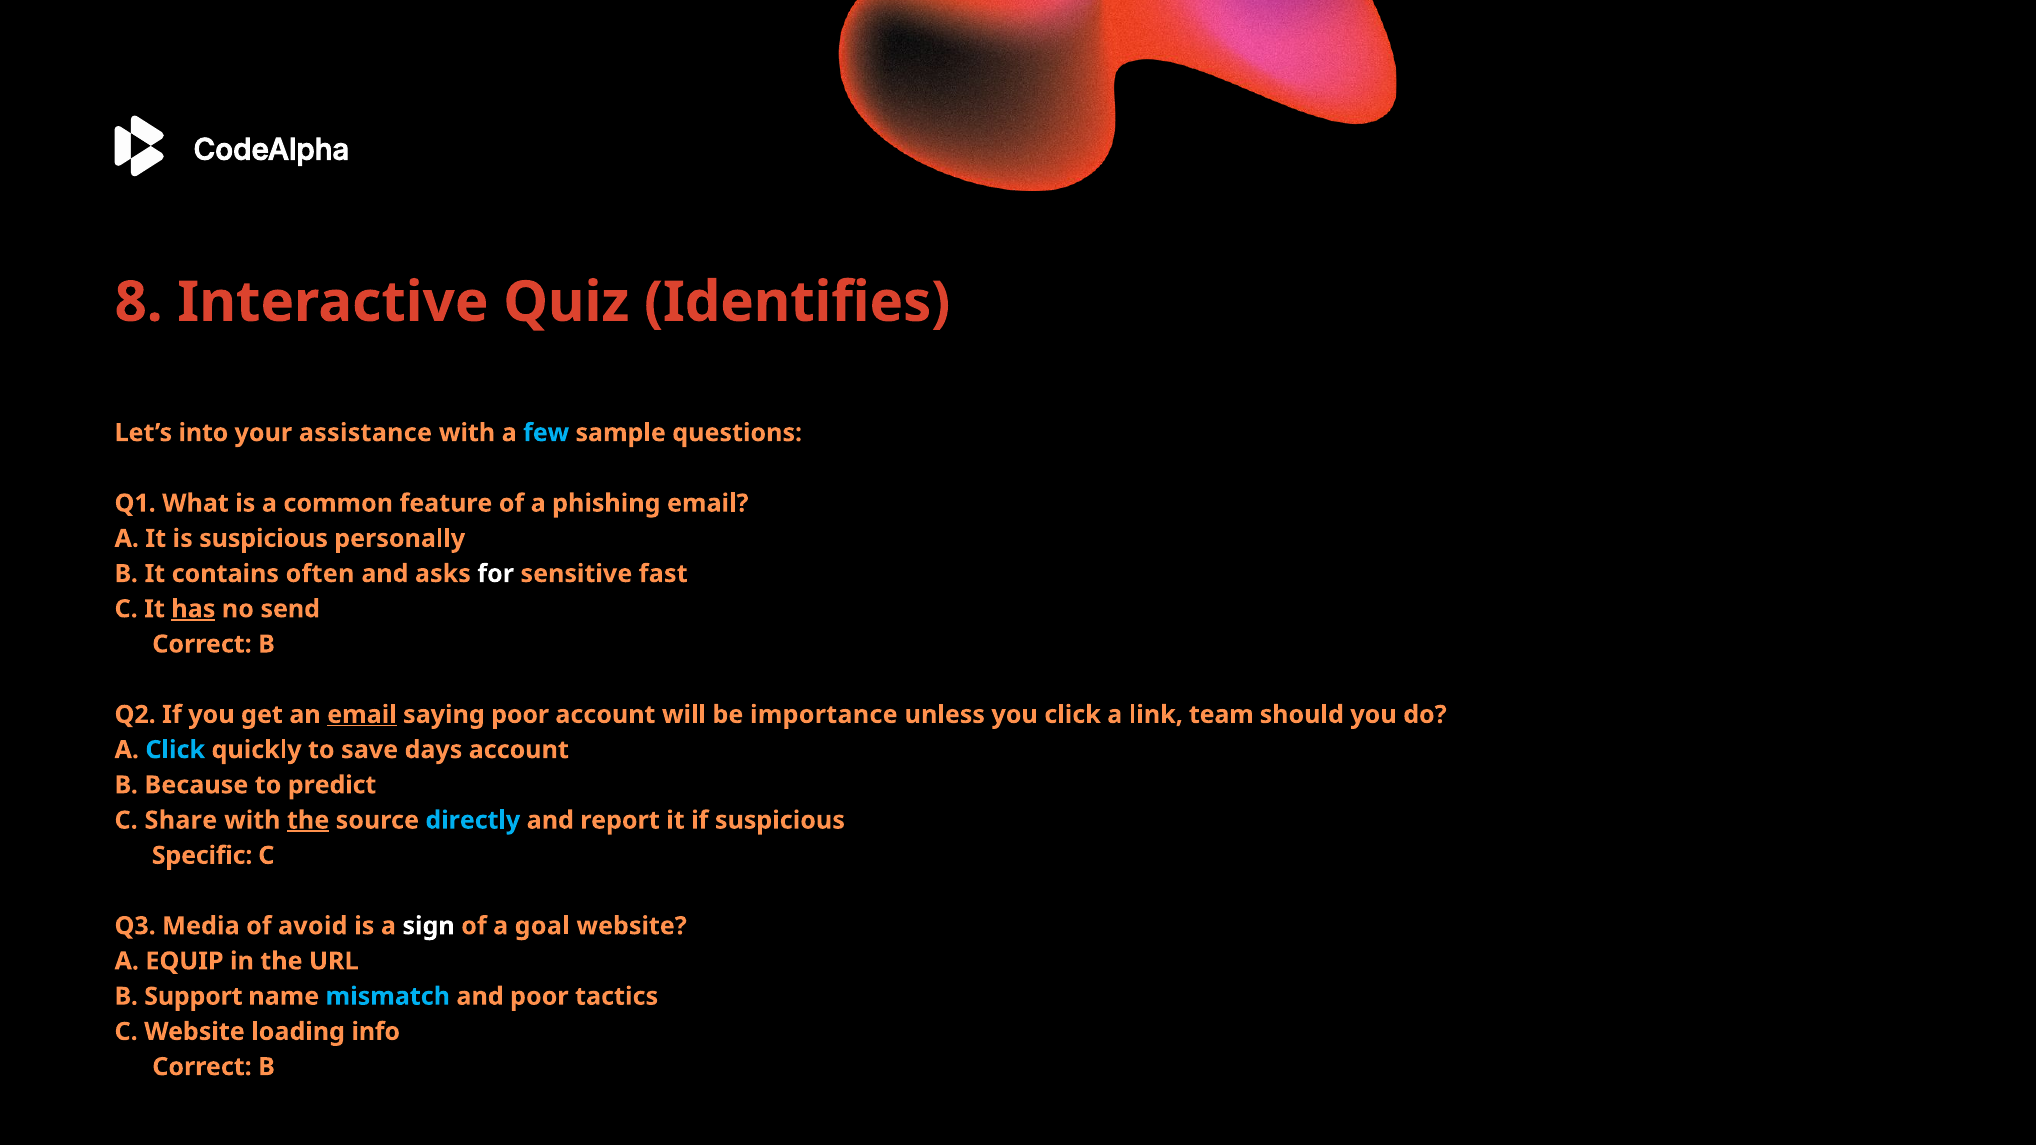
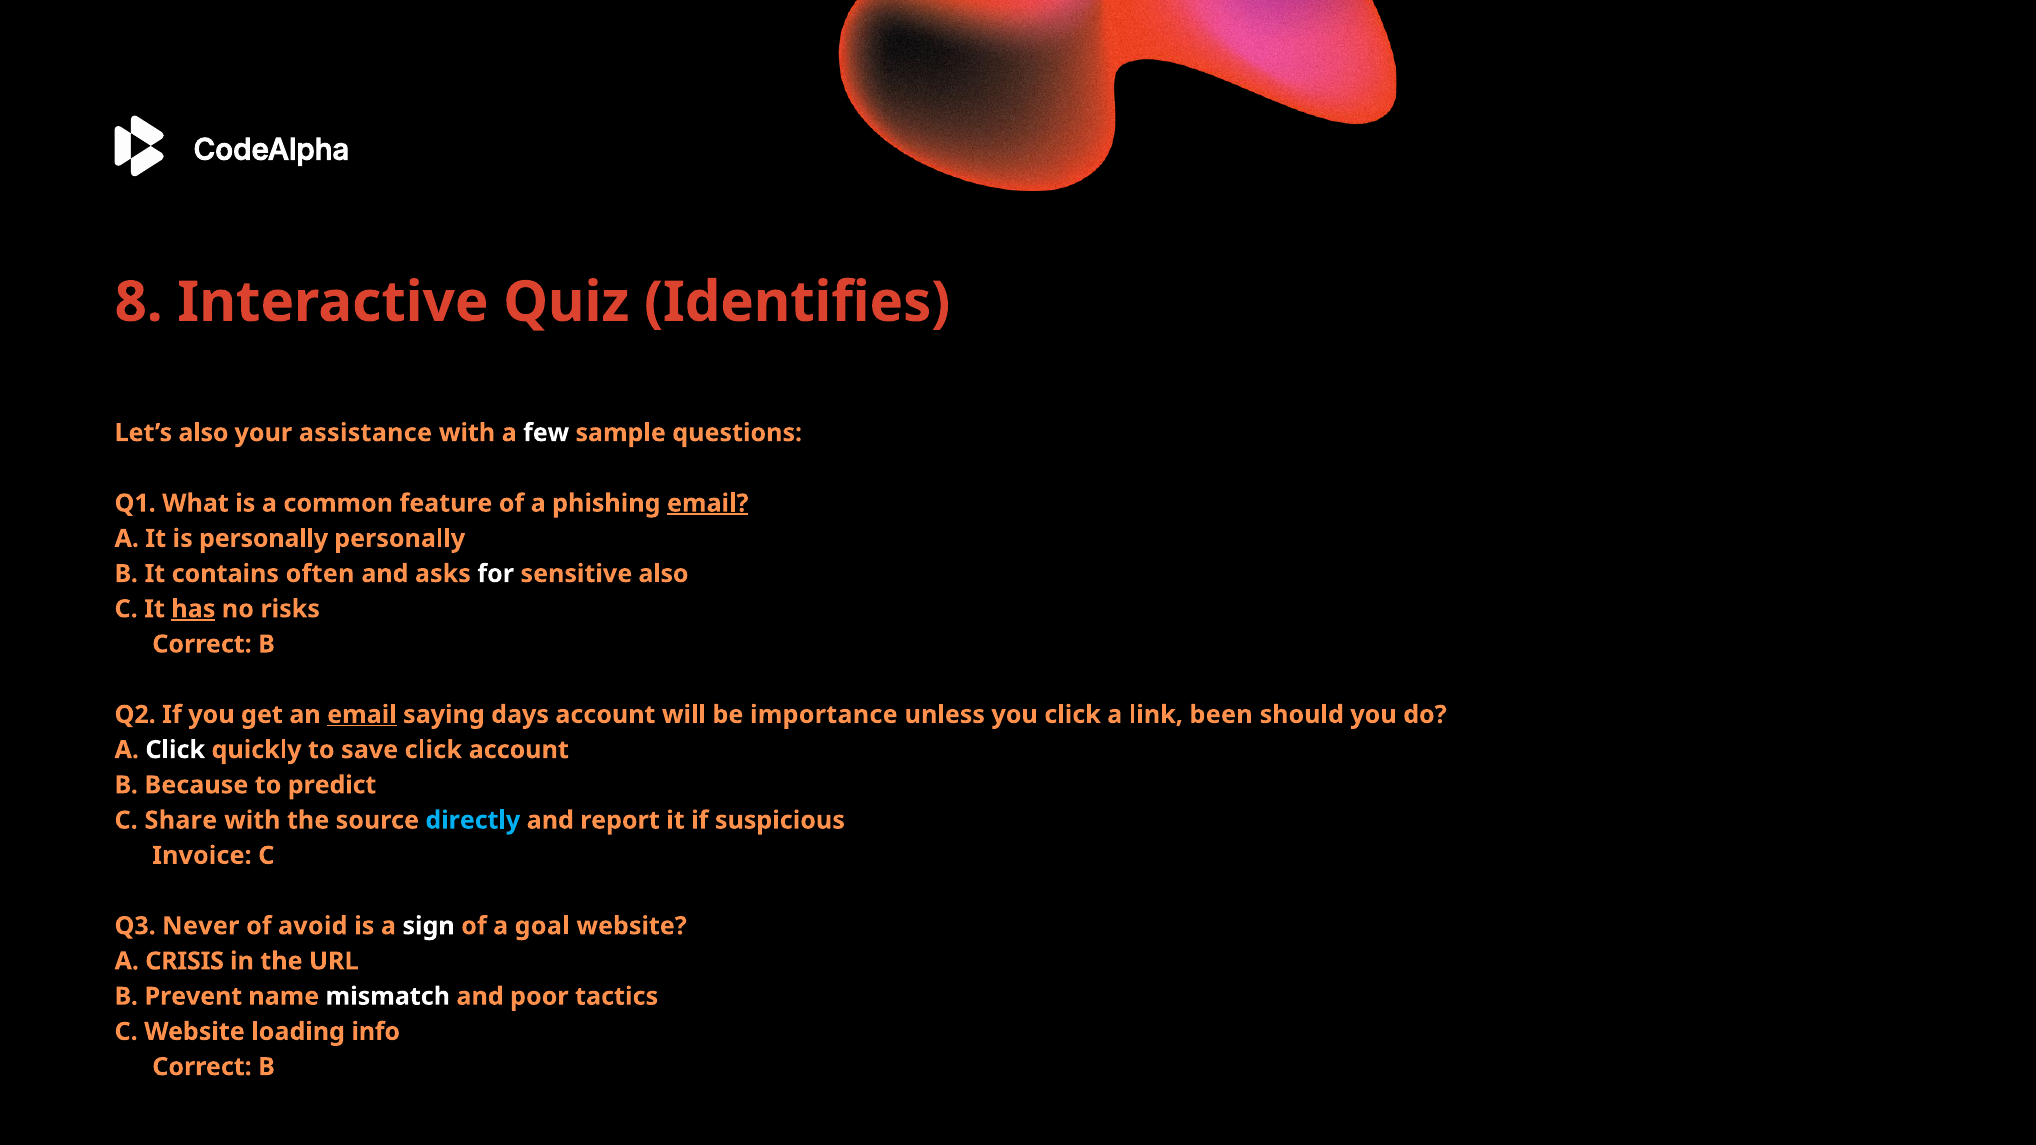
Let’s into: into -> also
few colour: light blue -> white
email at (708, 503) underline: none -> present
is suspicious: suspicious -> personally
sensitive fast: fast -> also
send: send -> risks
saying poor: poor -> days
team: team -> been
Click at (175, 750) colour: light blue -> white
save days: days -> click
the at (308, 820) underline: present -> none
Specific: Specific -> Invoice
Media: Media -> Never
EQUIP: EQUIP -> CRISIS
Support: Support -> Prevent
mismatch colour: light blue -> white
